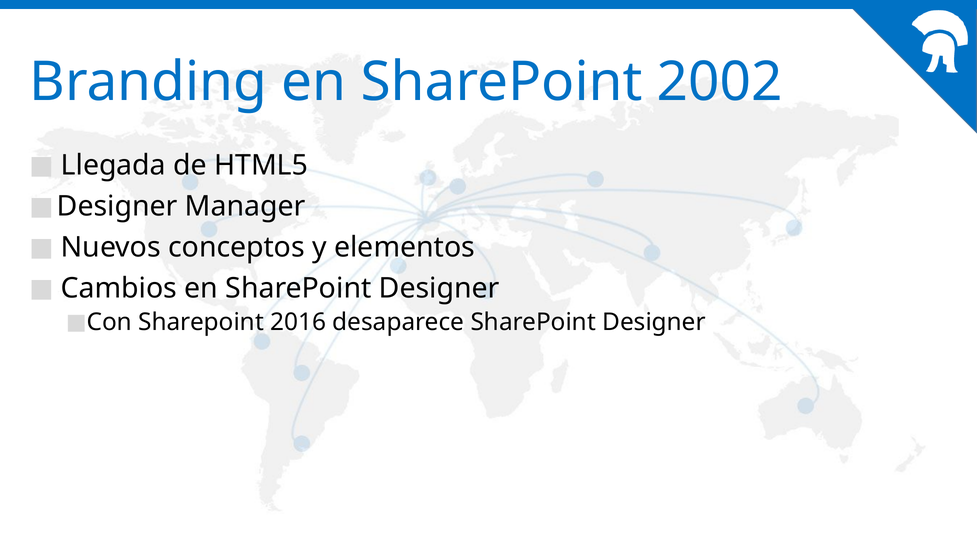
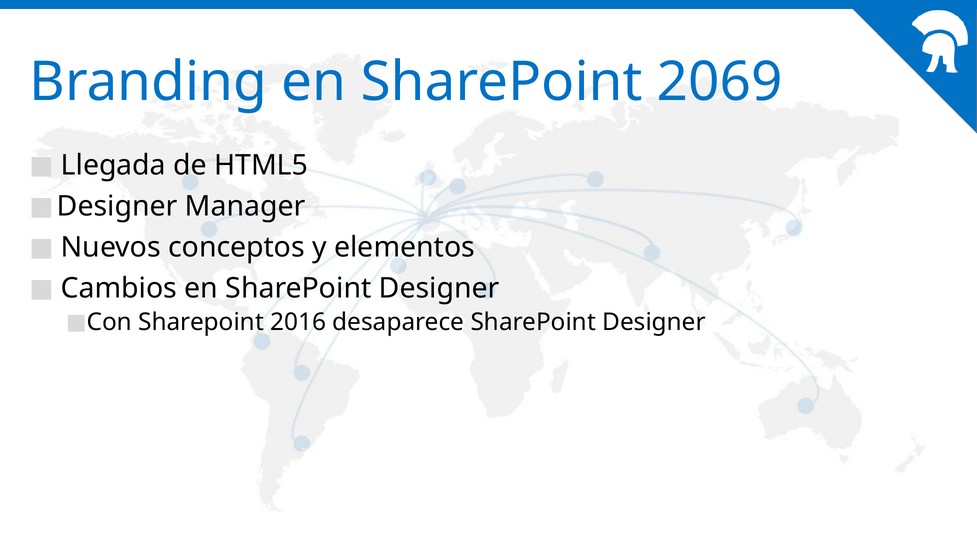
2002: 2002 -> 2069
